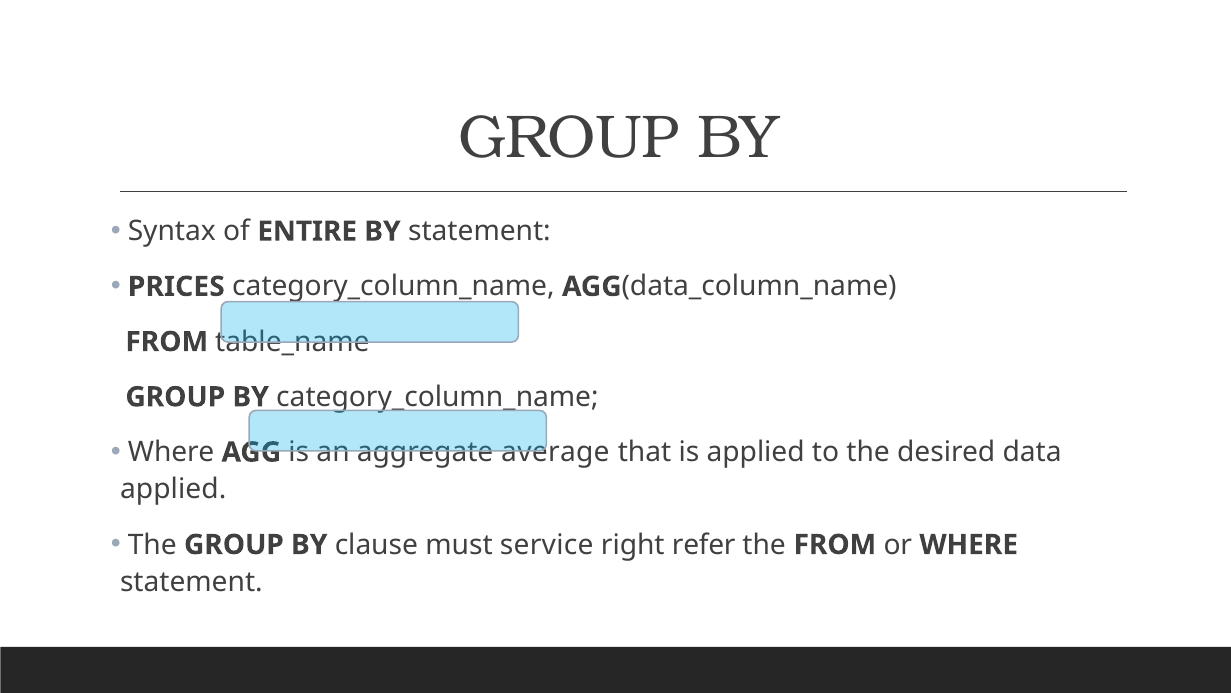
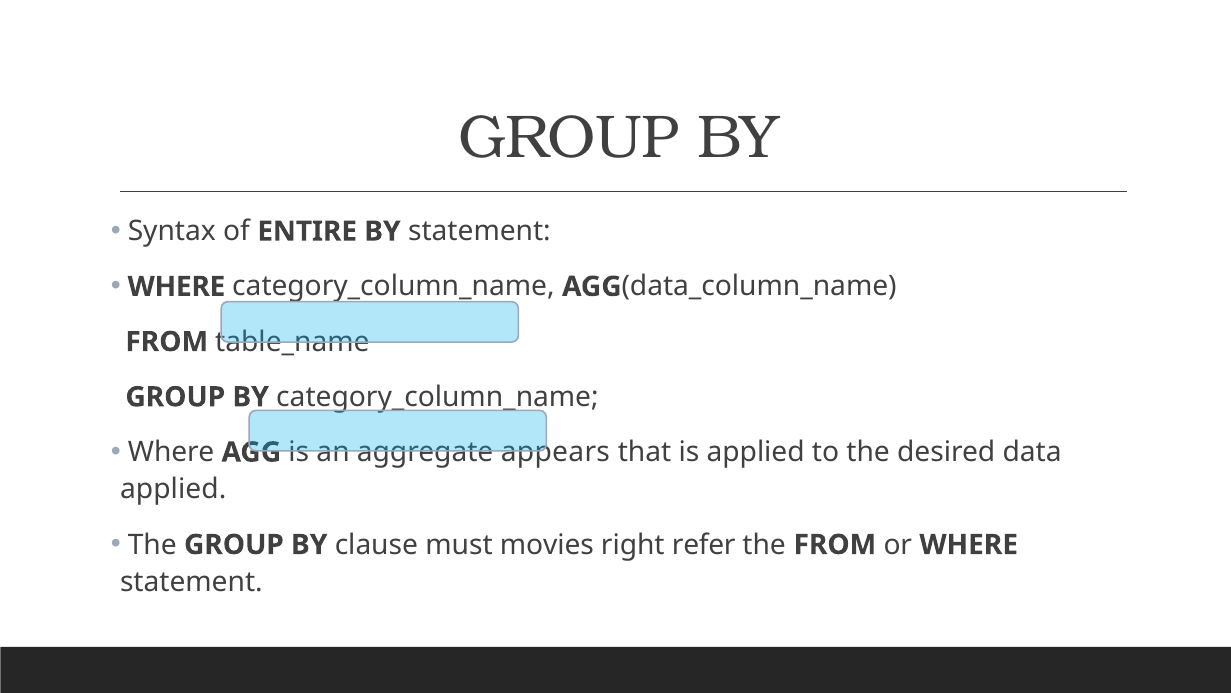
PRICES at (176, 286): PRICES -> WHERE
average: average -> appears
service: service -> movies
